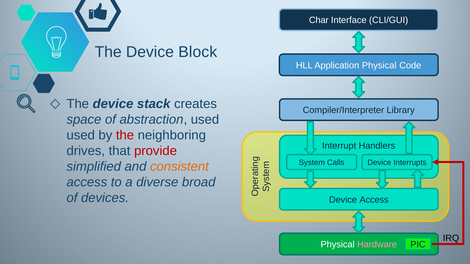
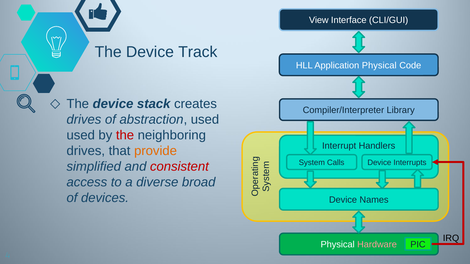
Char: Char -> View
Block: Block -> Track
space at (84, 120): space -> drives
provide colour: red -> orange
consistent colour: orange -> red
Device Access: Access -> Names
